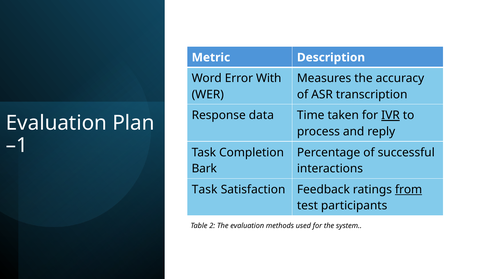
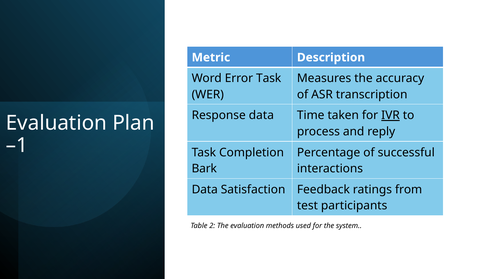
Error With: With -> Task
Task at (205, 190): Task -> Data
from underline: present -> none
